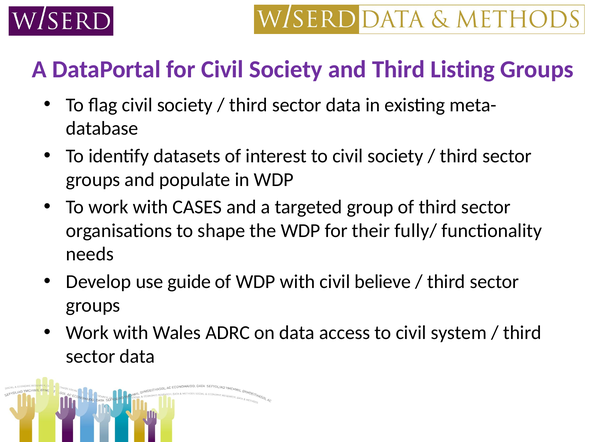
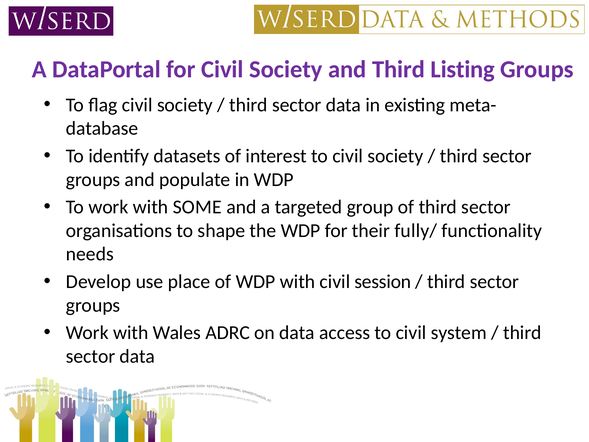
CASES: CASES -> SOME
guide: guide -> place
believe: believe -> session
